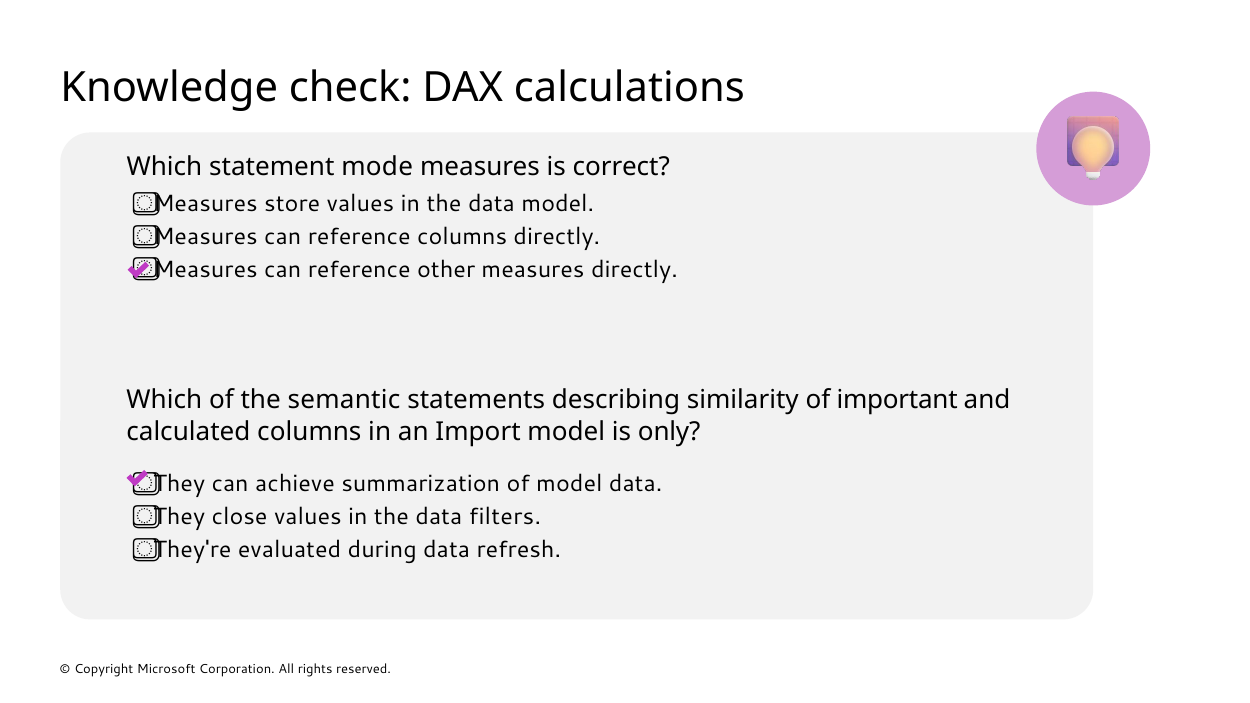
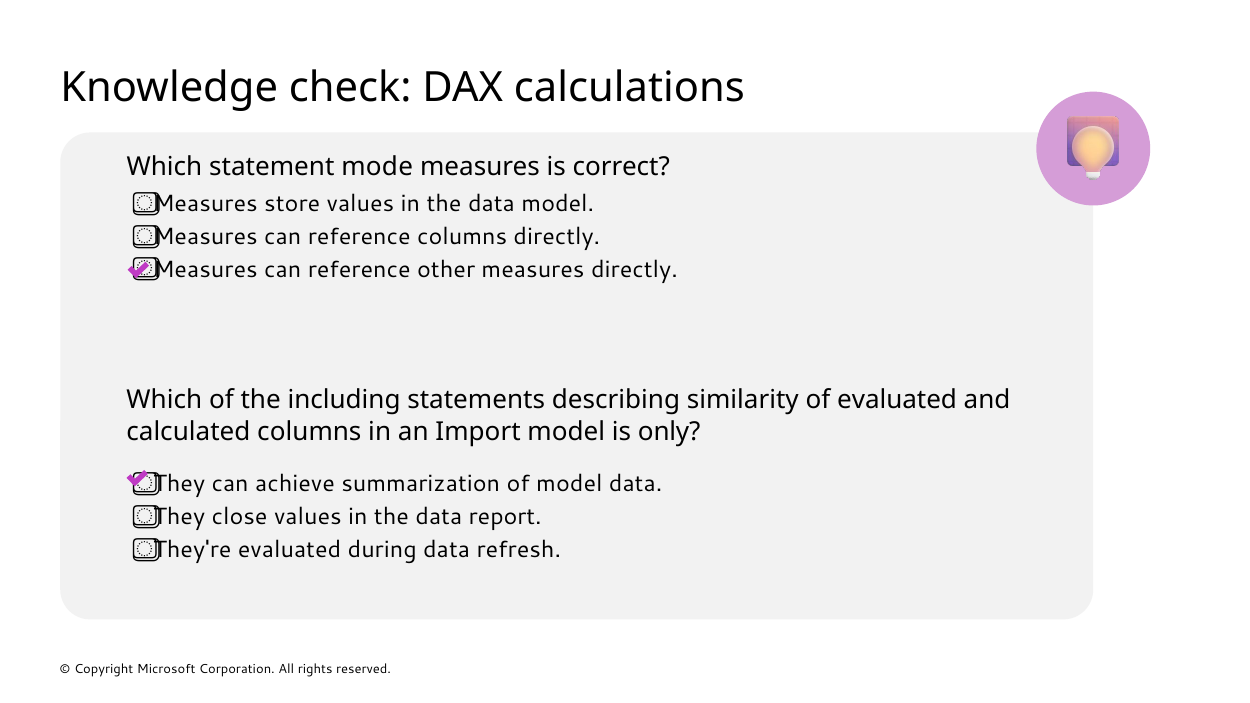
semantic: semantic -> including
of important: important -> evaluated
filters: filters -> report
